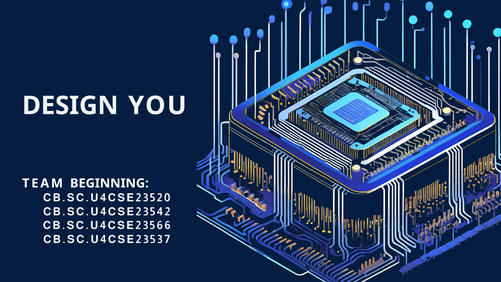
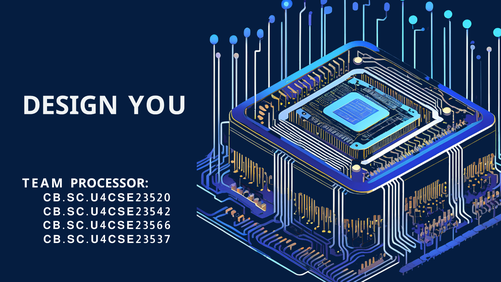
BEGINNING: BEGINNING -> PROCESSOR
